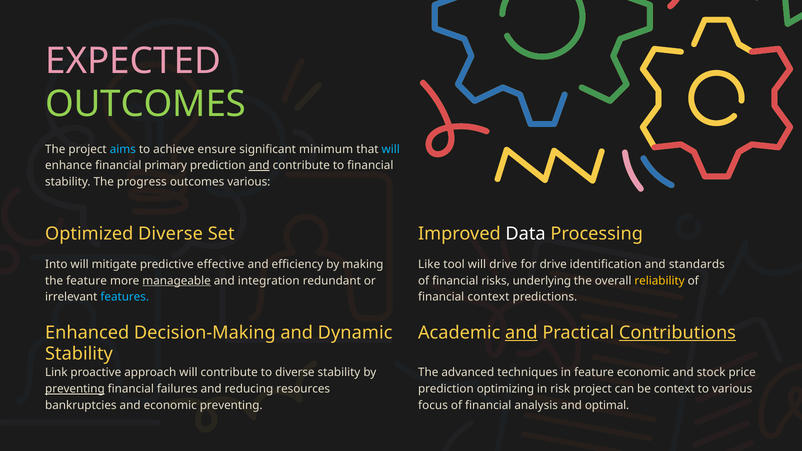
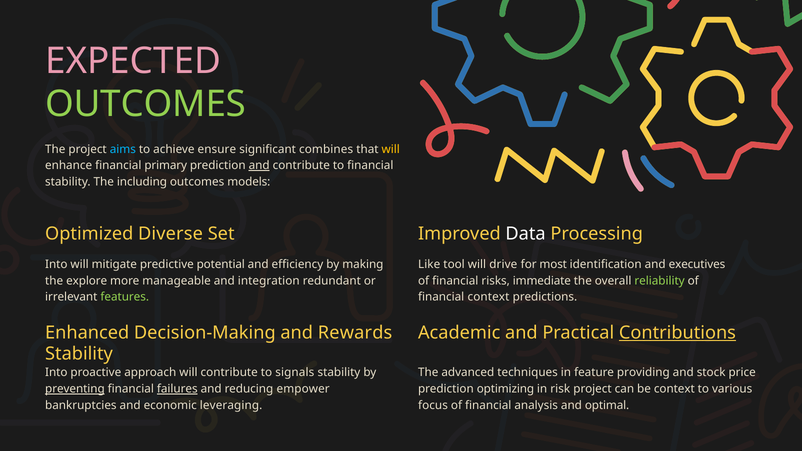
minimum: minimum -> combines
will at (391, 149) colour: light blue -> yellow
progress: progress -> including
outcomes various: various -> models
effective: effective -> potential
for drive: drive -> most
standards: standards -> executives
the feature: feature -> explore
manageable underline: present -> none
underlying: underlying -> immediate
reliability colour: yellow -> light green
features colour: light blue -> light green
Dynamic: Dynamic -> Rewards
and at (521, 333) underline: present -> none
Link at (56, 373): Link -> Into
to diverse: diverse -> signals
feature economic: economic -> providing
failures underline: none -> present
resources: resources -> empower
economic preventing: preventing -> leveraging
